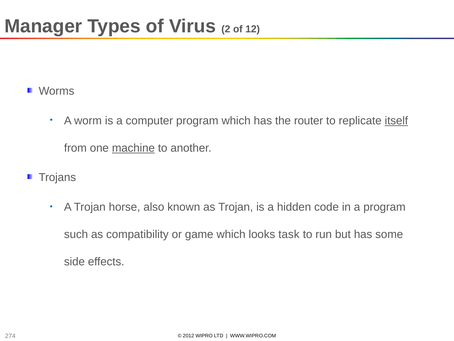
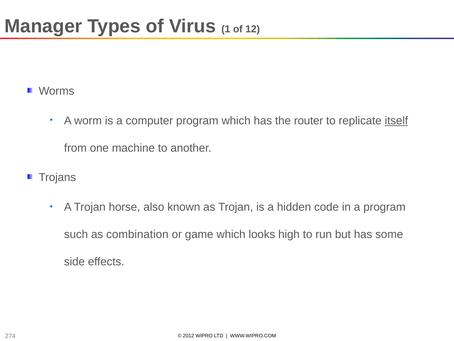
2: 2 -> 1
machine underline: present -> none
compatibility: compatibility -> combination
task: task -> high
